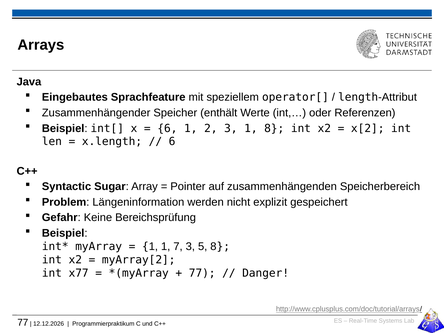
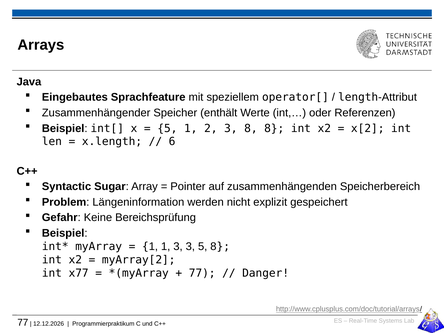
6 at (167, 128): 6 -> 5
3 1: 1 -> 8
1 7: 7 -> 3
